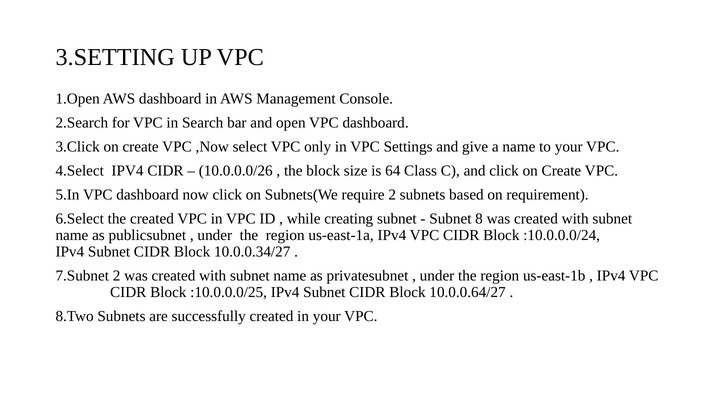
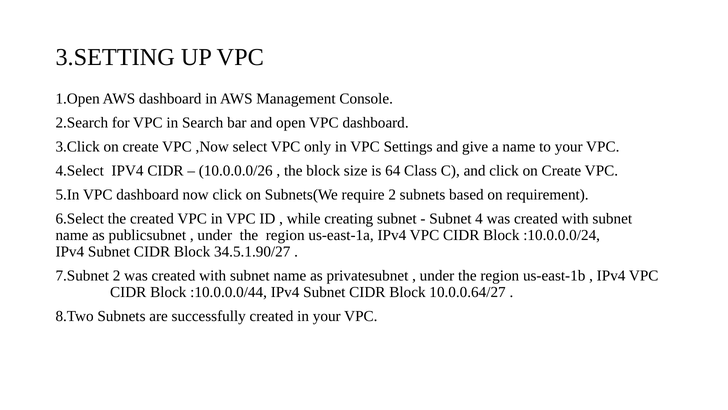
8: 8 -> 4
10.0.0.34/27: 10.0.0.34/27 -> 34.5.1.90/27
:10.0.0.0/25: :10.0.0.0/25 -> :10.0.0.0/44
